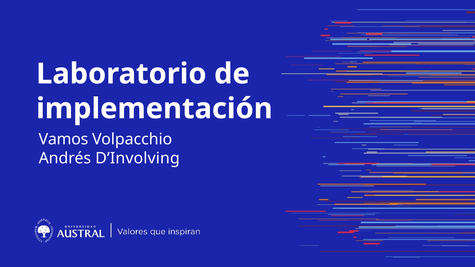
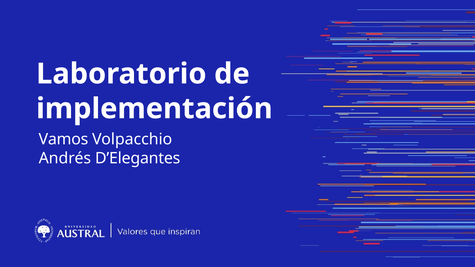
D’Involving: D’Involving -> D’Elegantes
